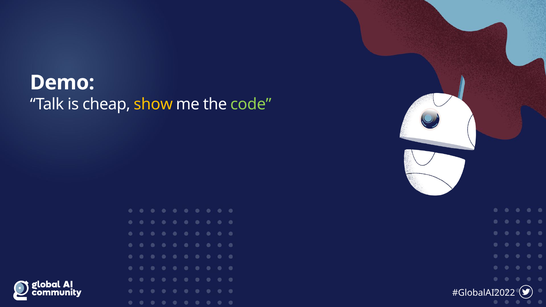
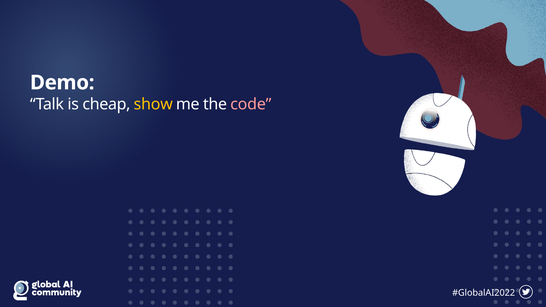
code colour: light green -> pink
